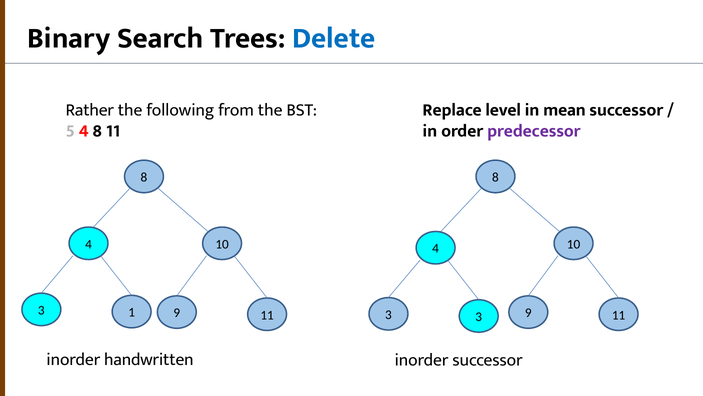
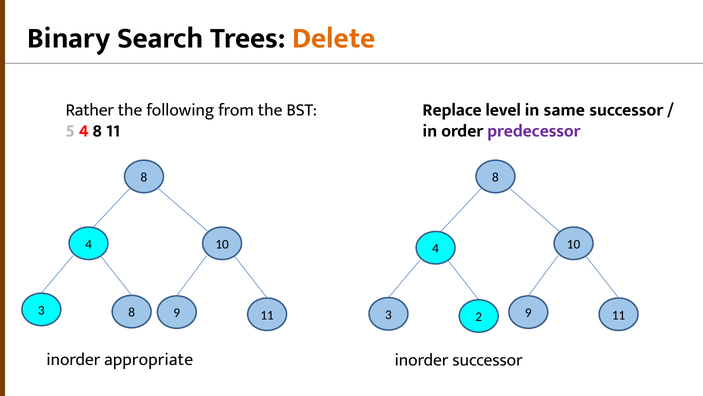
Delete colour: blue -> orange
mean: mean -> same
3 1: 1 -> 8
3 3: 3 -> 2
handwritten: handwritten -> appropriate
